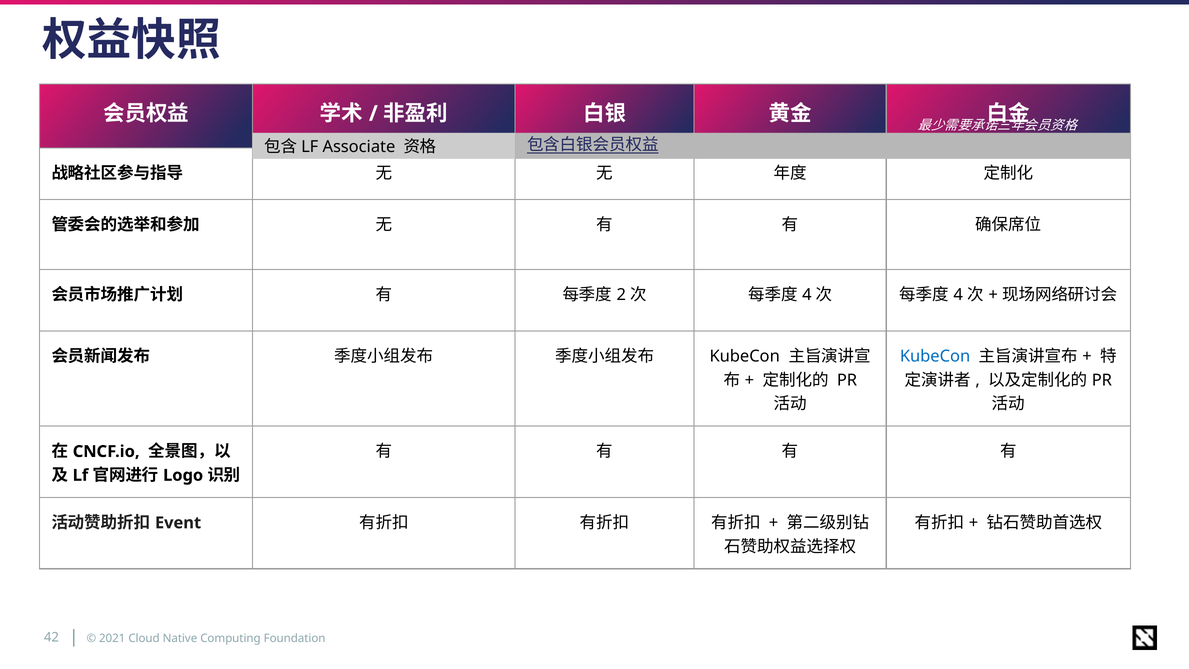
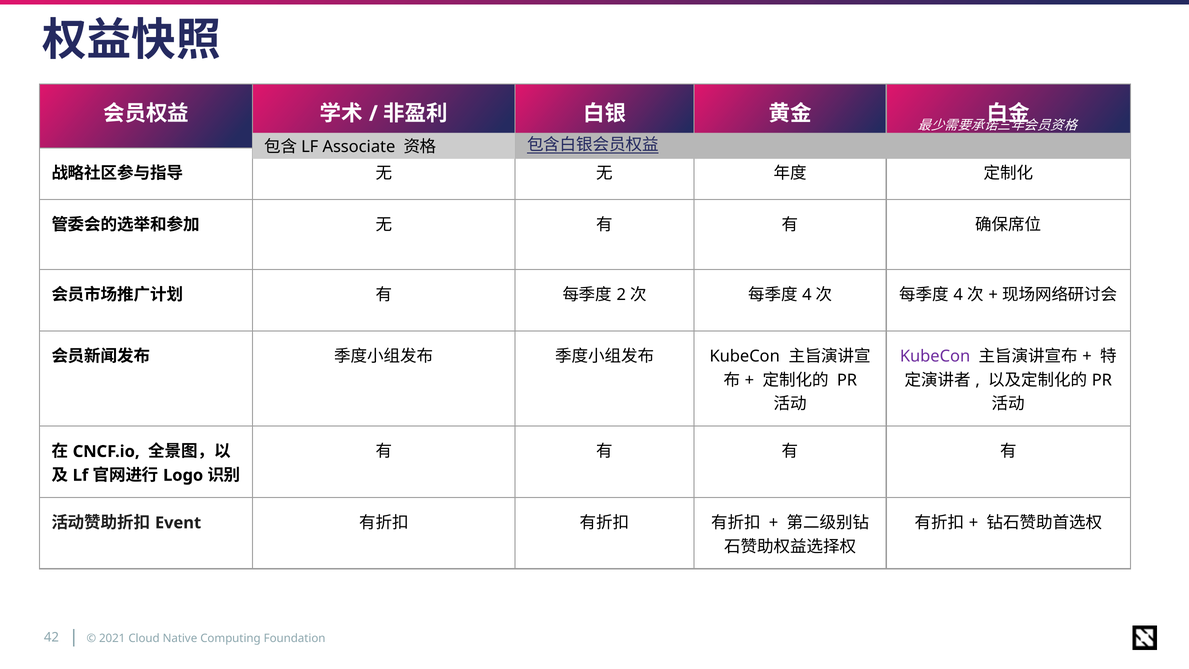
KubeCon at (935, 356) colour: blue -> purple
